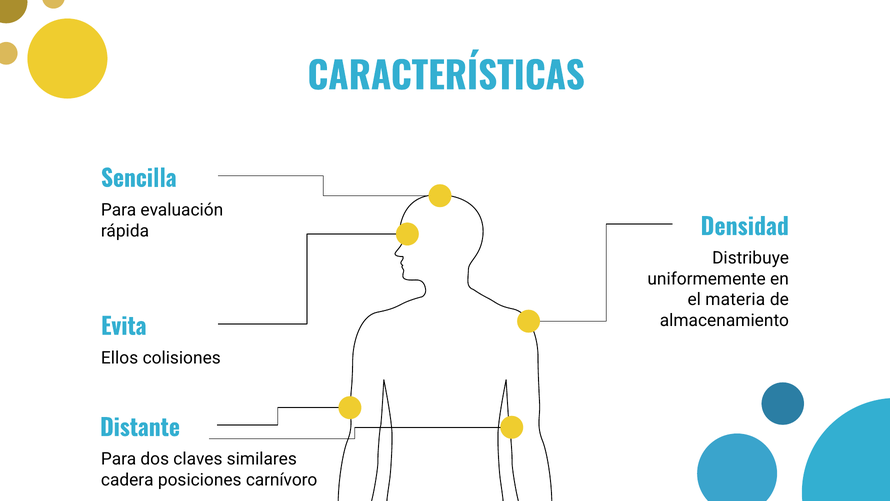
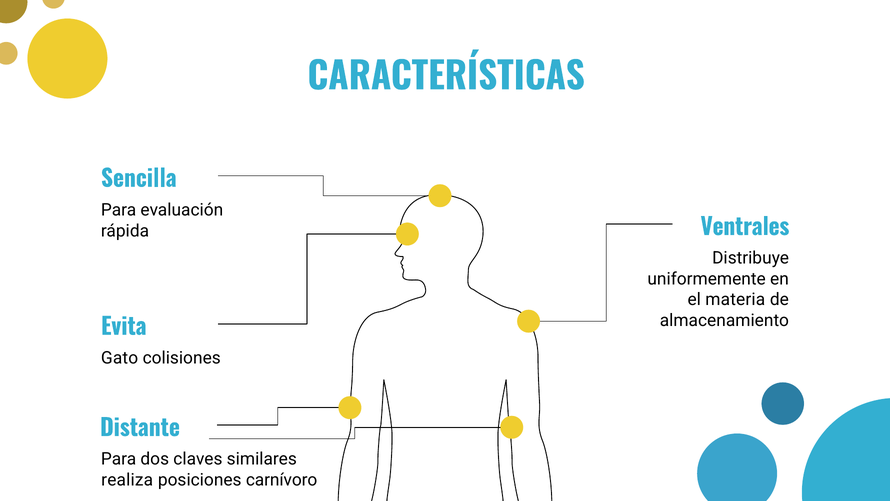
Densidad: Densidad -> Ventrales
Ellos: Ellos -> Gato
cadera: cadera -> realiza
